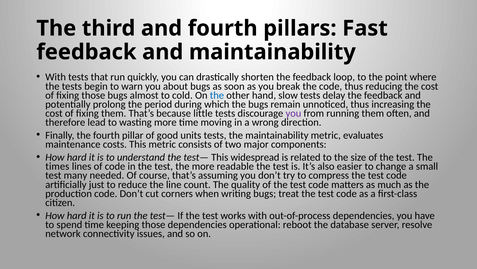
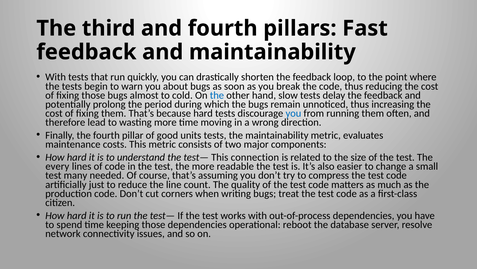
because little: little -> hard
you at (293, 113) colour: purple -> blue
widespread: widespread -> connection
times: times -> every
